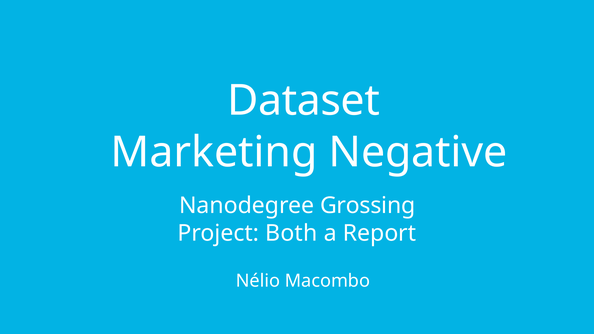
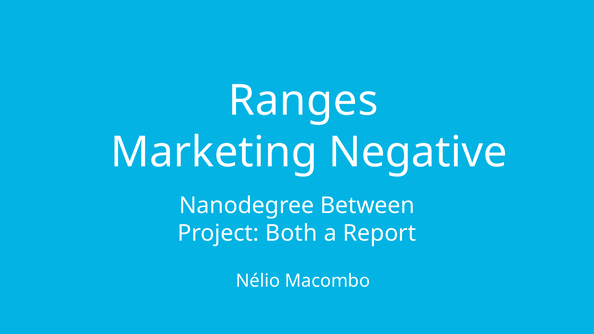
Dataset: Dataset -> Ranges
Grossing: Grossing -> Between
